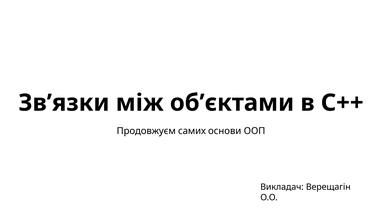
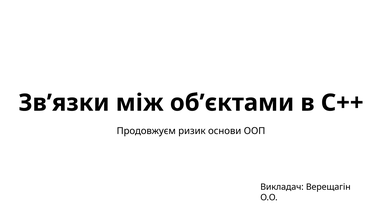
самих: самих -> ризик
